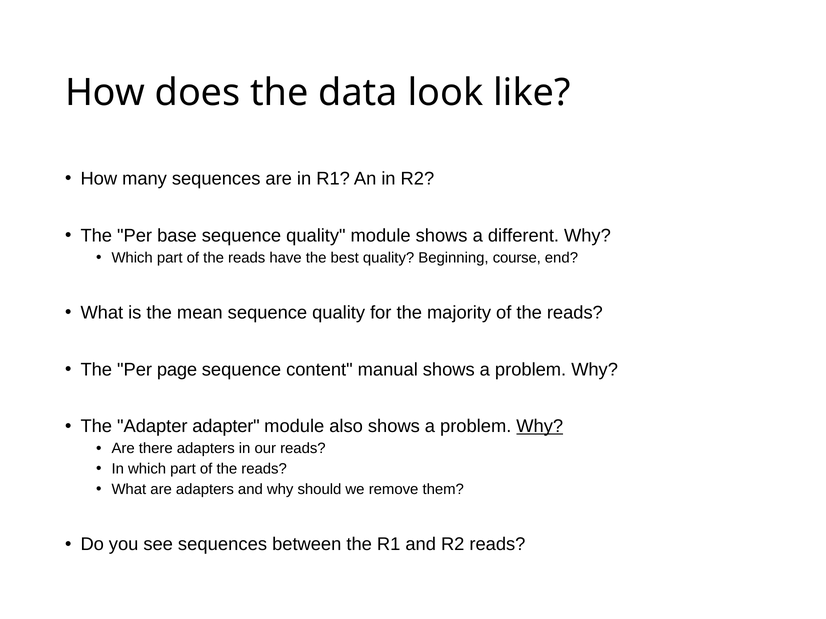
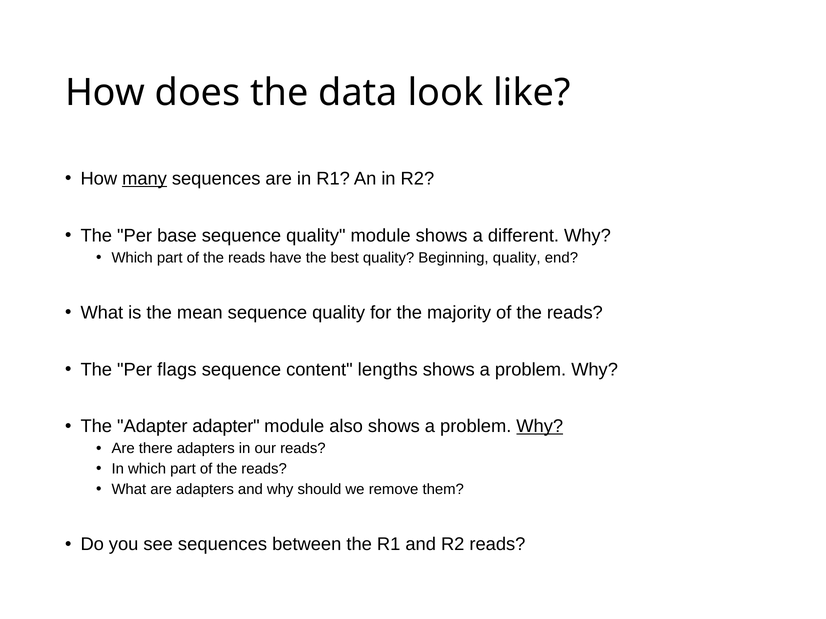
many underline: none -> present
Beginning course: course -> quality
page: page -> flags
manual: manual -> lengths
